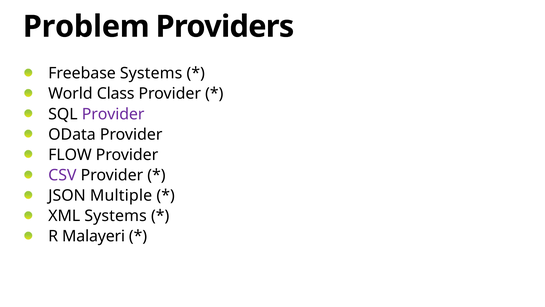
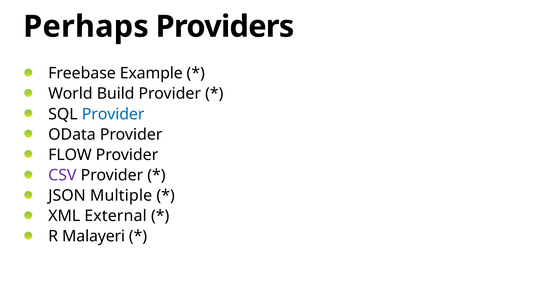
Problem: Problem -> Perhaps
Freebase Systems: Systems -> Example
Class: Class -> Build
Provider at (113, 114) colour: purple -> blue
XML Systems: Systems -> External
